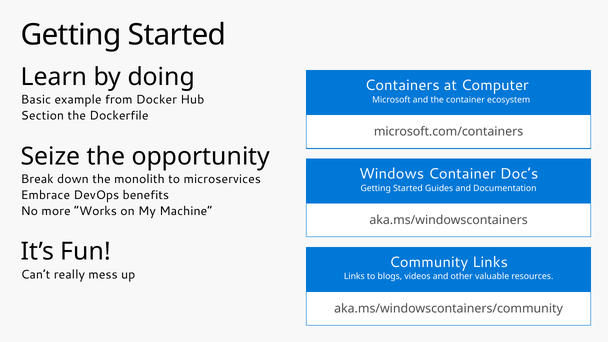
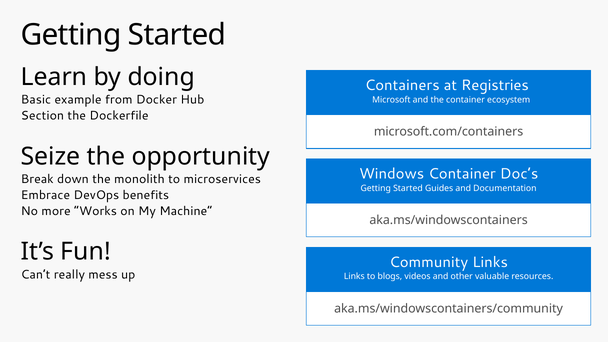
Computer: Computer -> Registries
